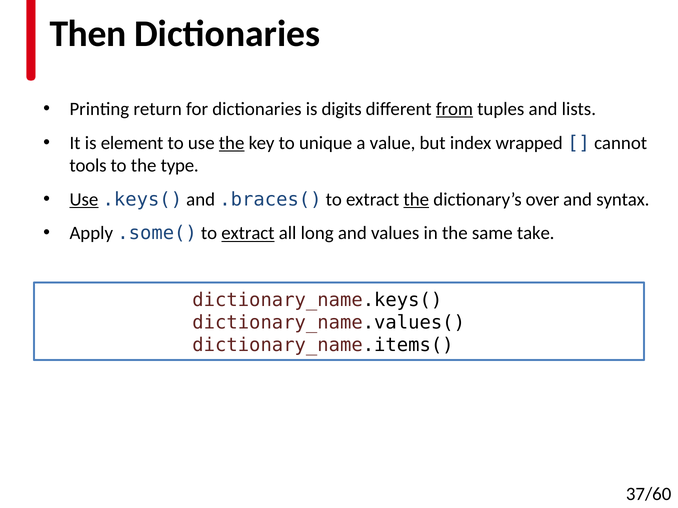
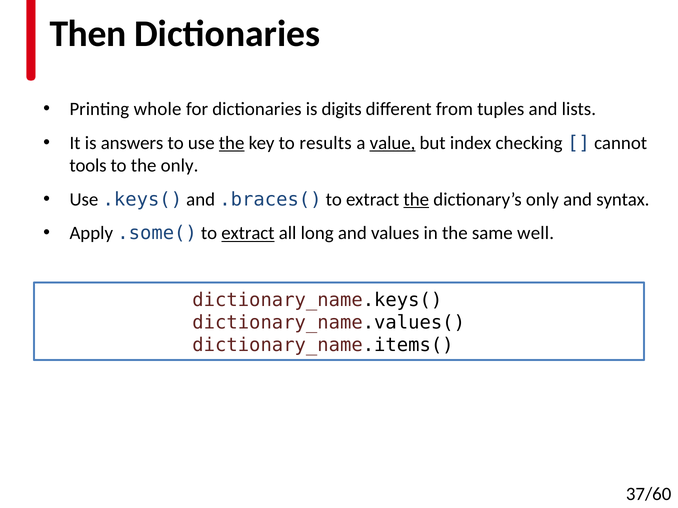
return: return -> whole
from underline: present -> none
element: element -> answers
unique: unique -> results
value underline: none -> present
wrapped: wrapped -> checking
the type: type -> only
Use at (84, 200) underline: present -> none
dictionary’s over: over -> only
take: take -> well
